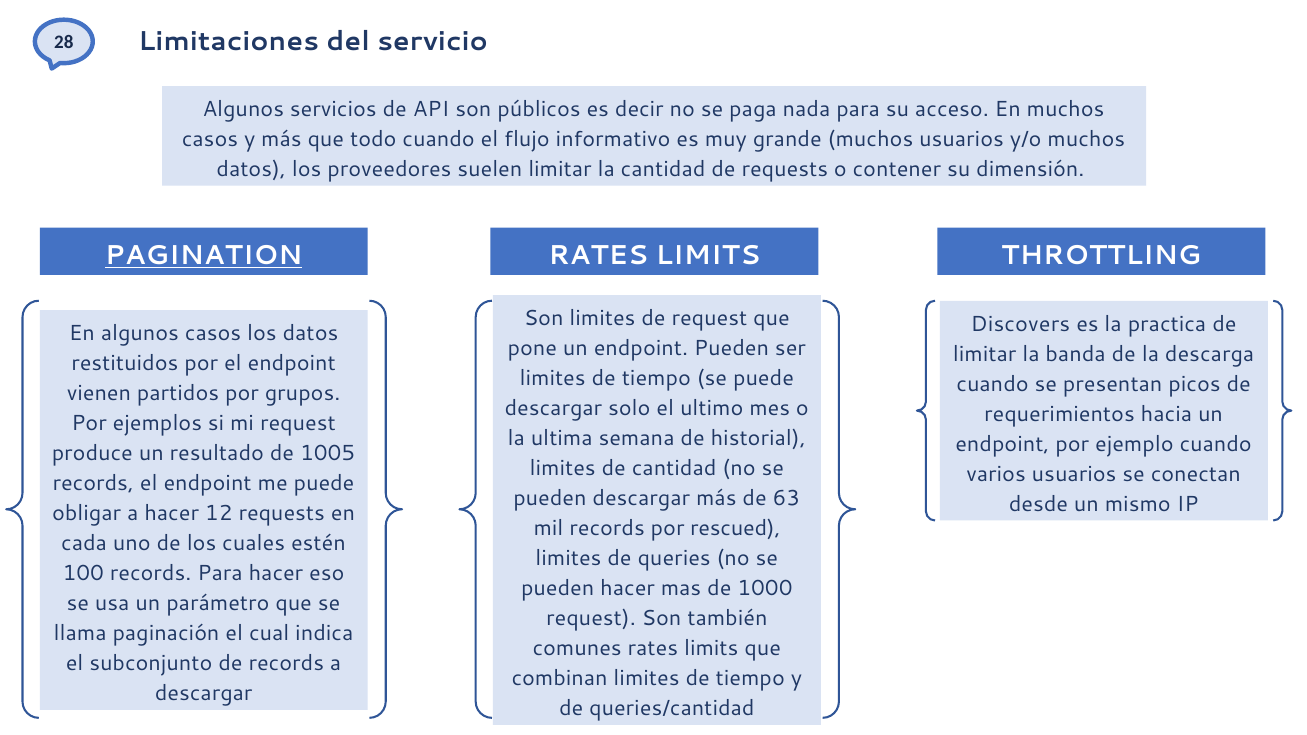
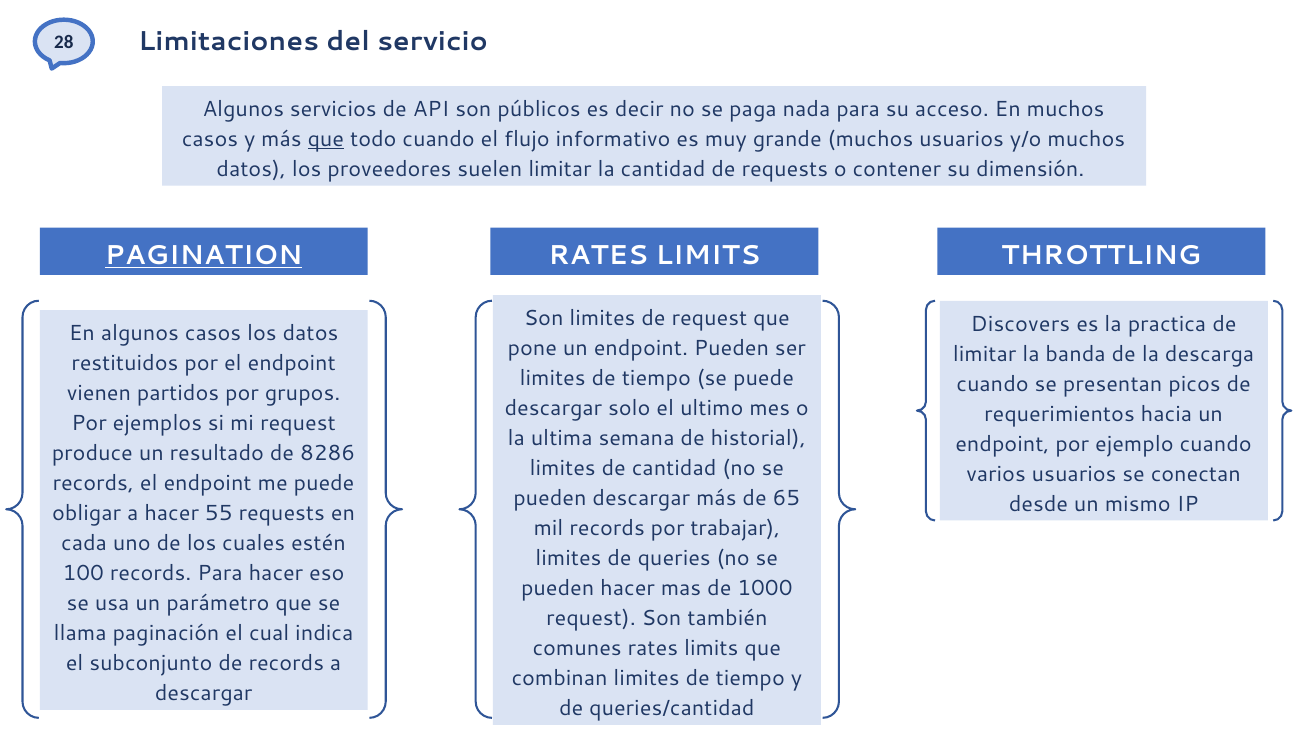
que at (326, 139) underline: none -> present
1005: 1005 -> 8286
63: 63 -> 65
12: 12 -> 55
rescued: rescued -> trabajar
